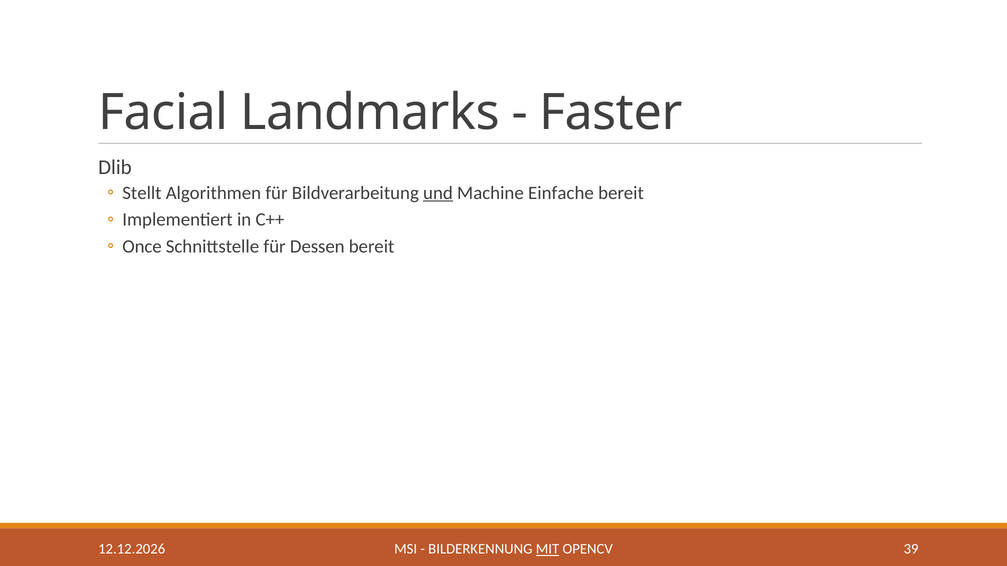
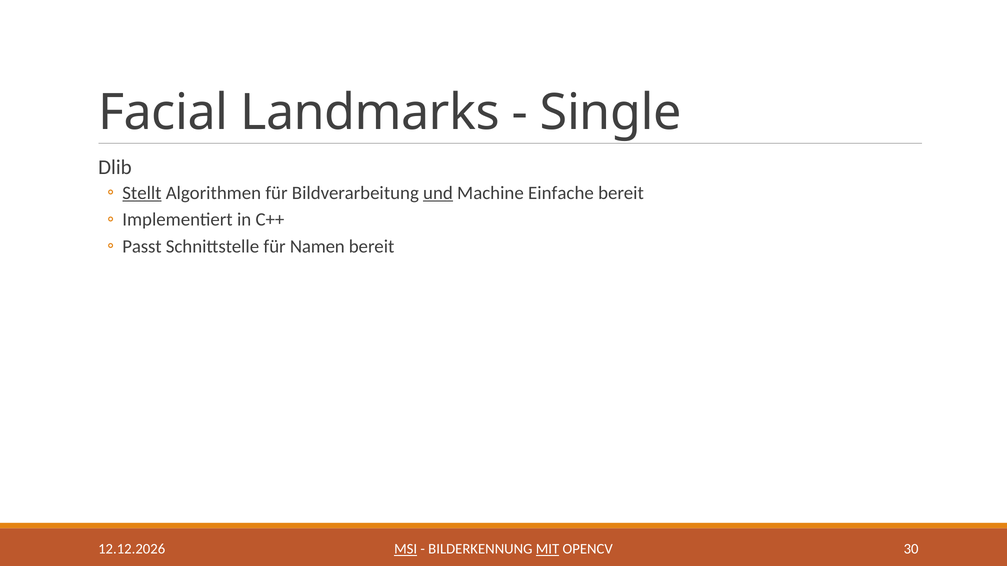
Faster: Faster -> Single
Stellt underline: none -> present
Once: Once -> Passt
Dessen: Dessen -> Namen
MSI underline: none -> present
39: 39 -> 30
